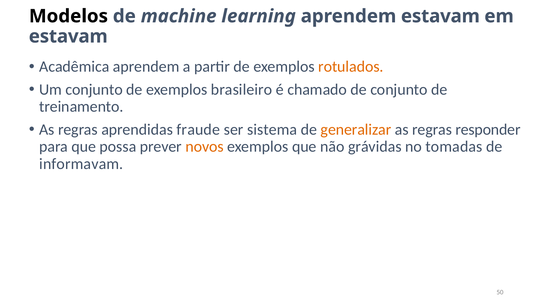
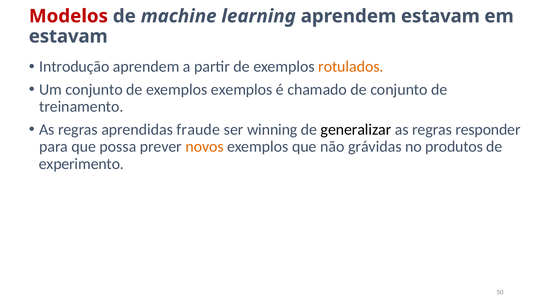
Modelos colour: black -> red
Acadêmica: Acadêmica -> Introdução
exemplos brasileiro: brasileiro -> exemplos
sistema: sistema -> winning
generalizar colour: orange -> black
tomadas: tomadas -> produtos
informavam: informavam -> experimento
